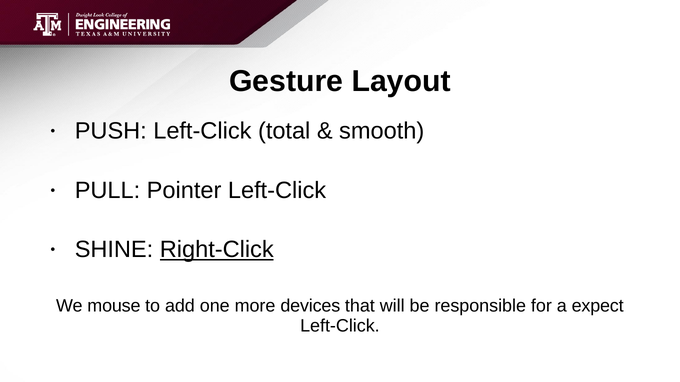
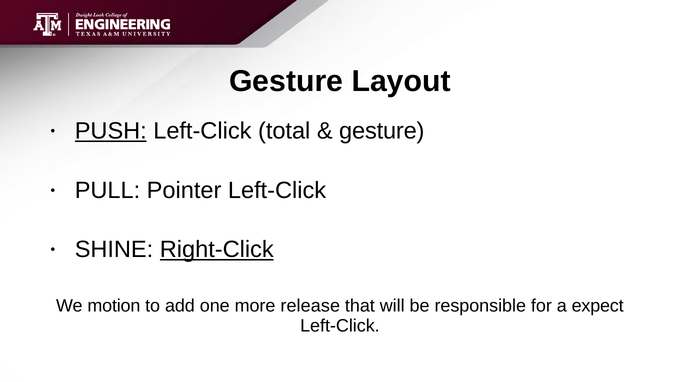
PUSH underline: none -> present
smooth at (382, 131): smooth -> gesture
mouse: mouse -> motion
devices: devices -> release
